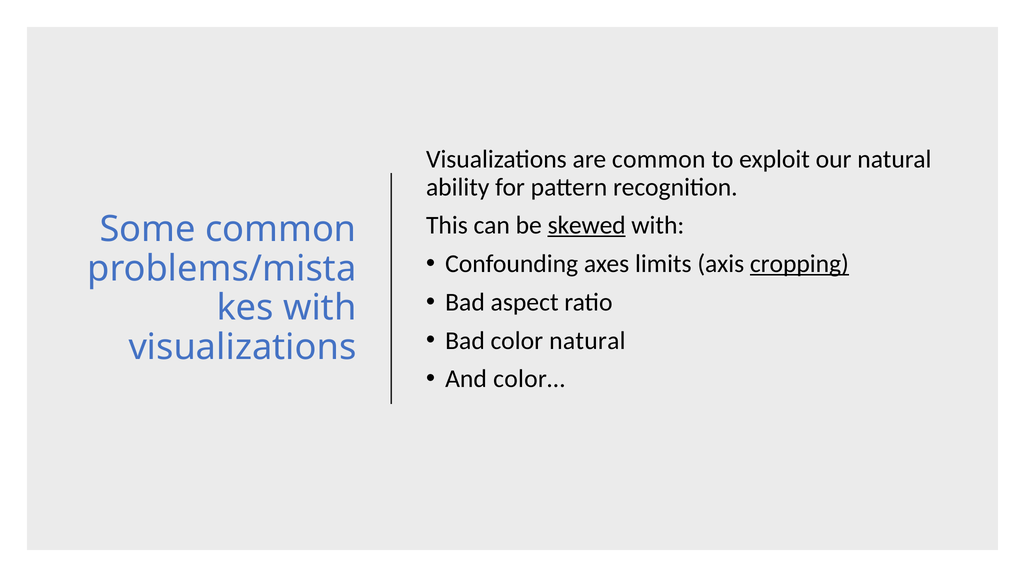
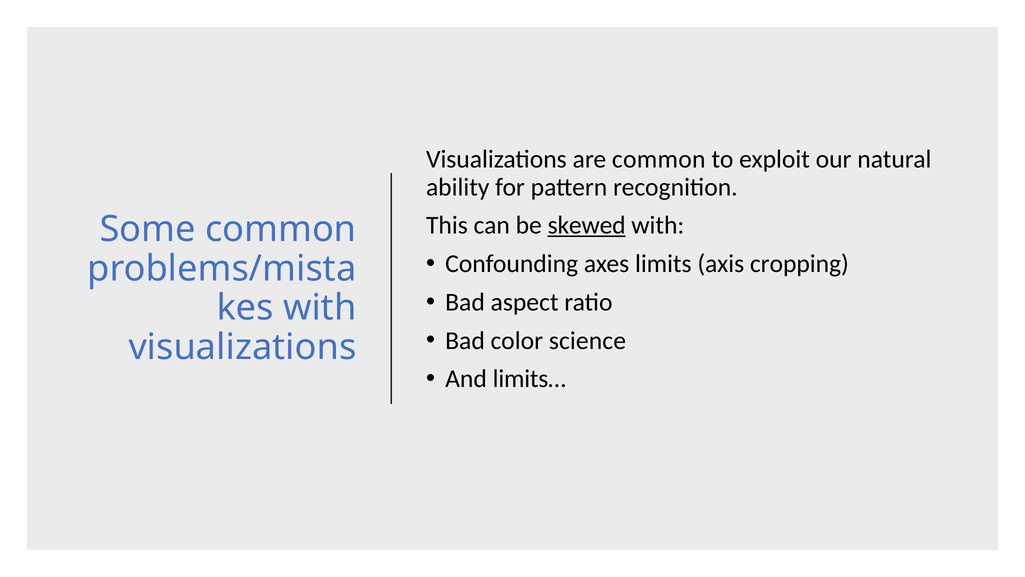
cropping underline: present -> none
color natural: natural -> science
color…: color… -> limits…
